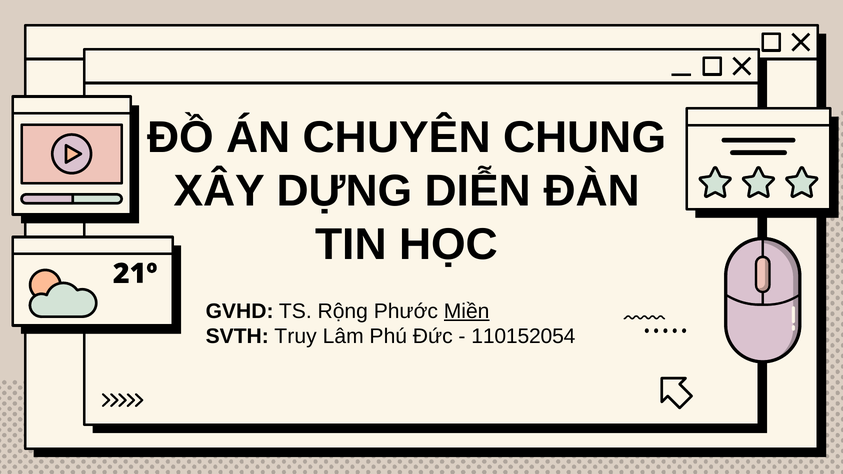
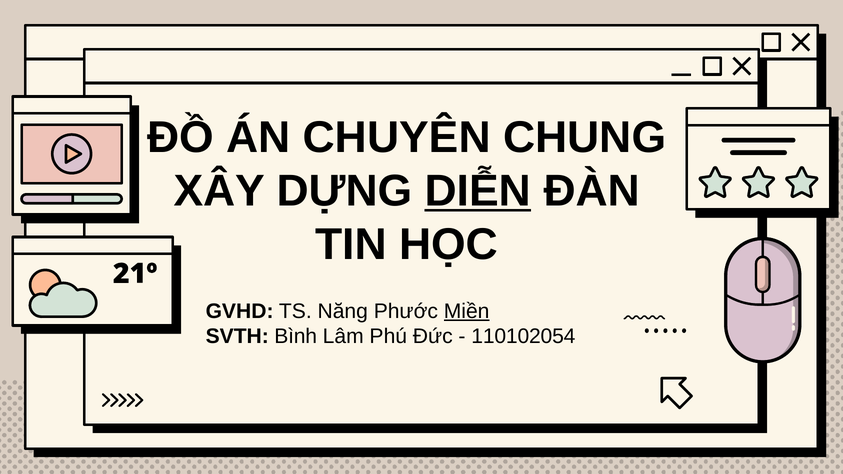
DIỄN underline: none -> present
Rộng: Rộng -> Năng
Truy: Truy -> Bình
110152054: 110152054 -> 110102054
